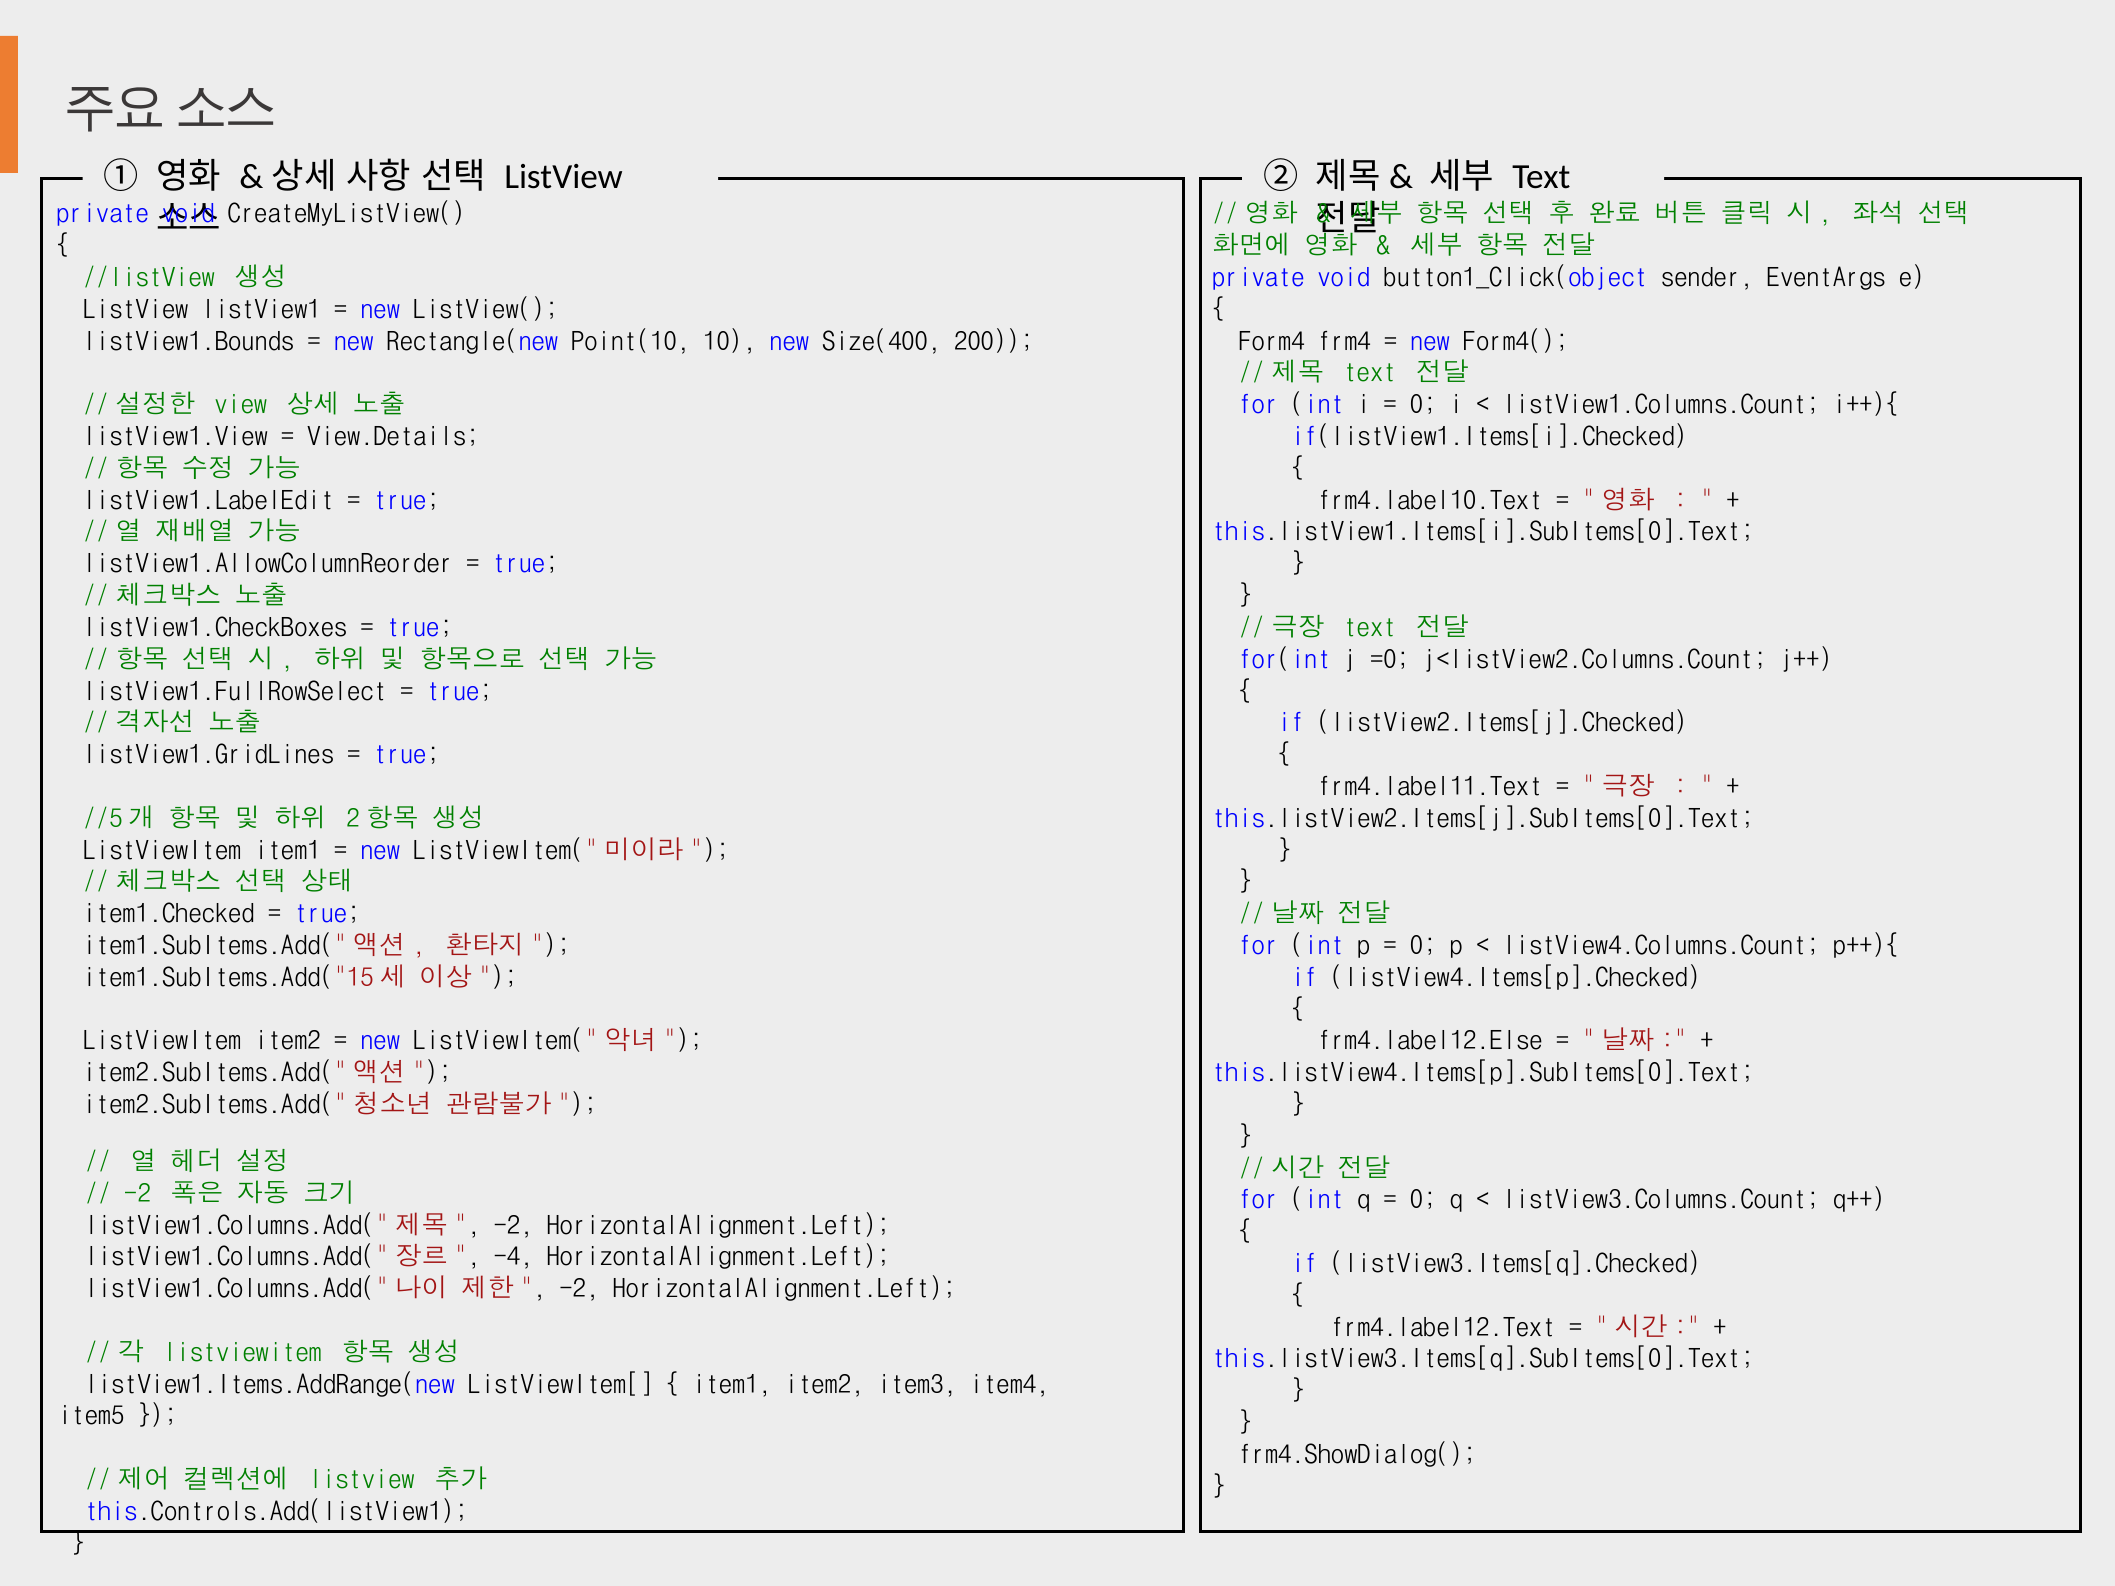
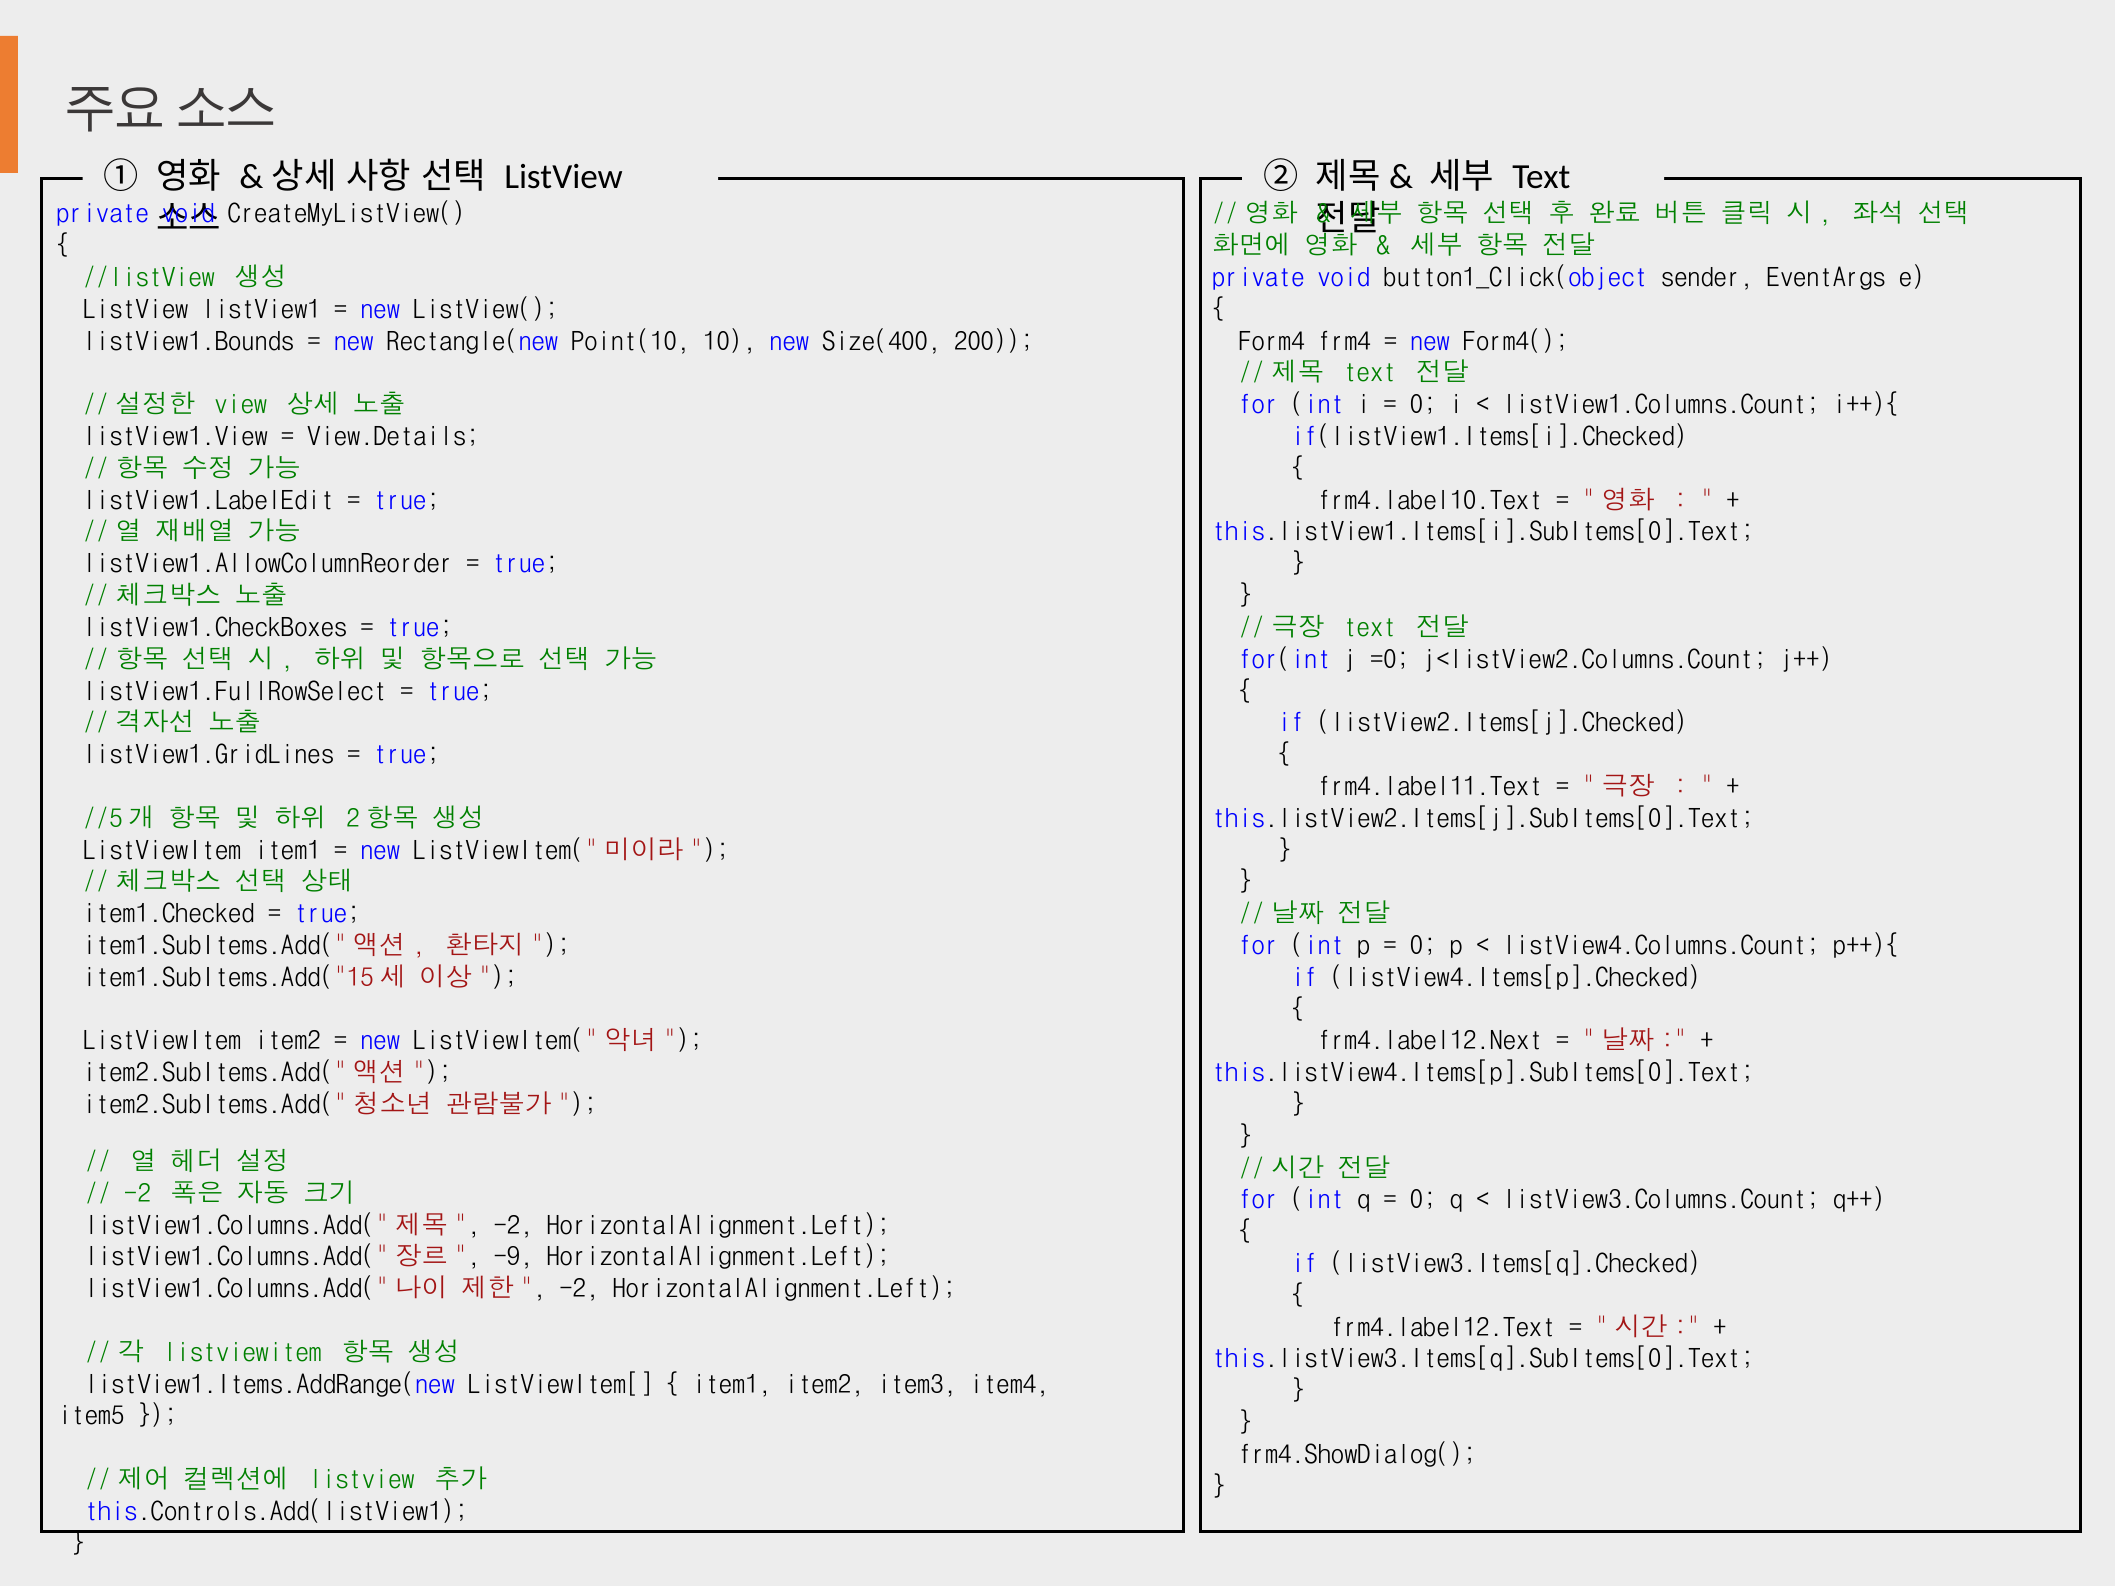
frm4.label12.Else: frm4.label12.Else -> frm4.label12.Next
-4: -4 -> -9
